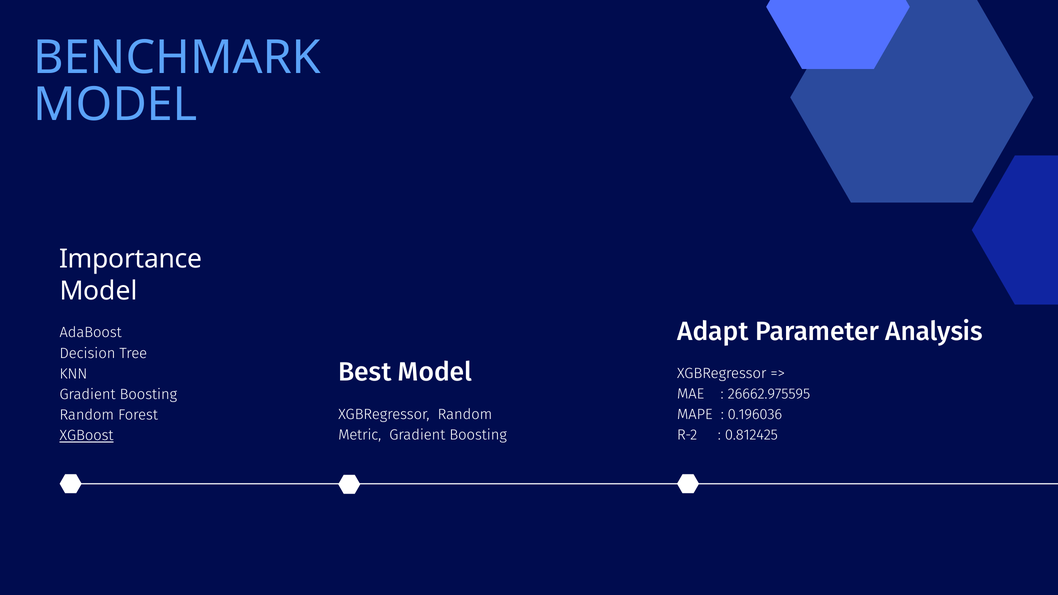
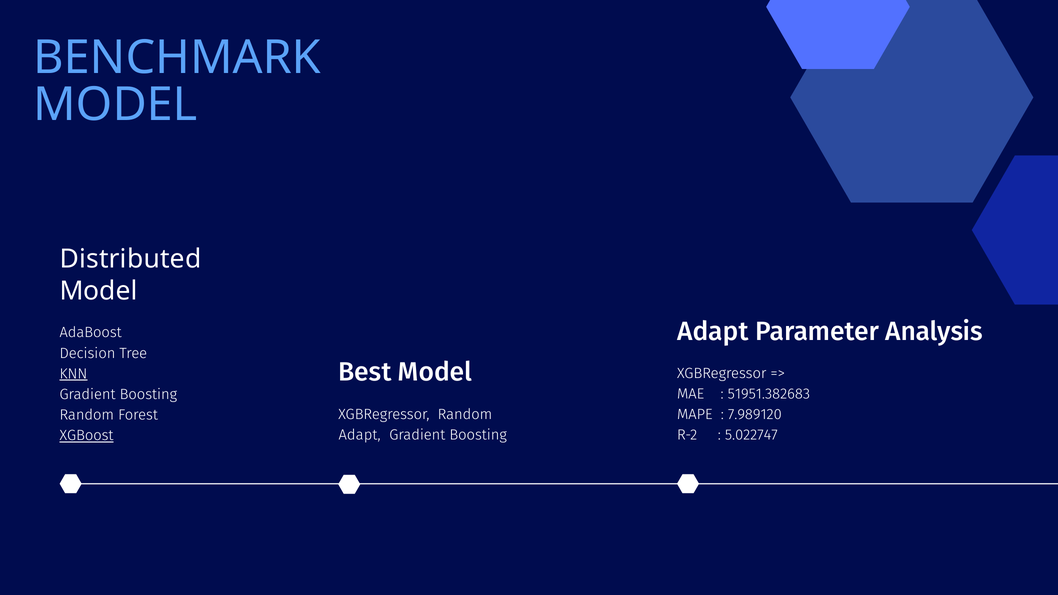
Importance: Importance -> Distributed
KNN underline: none -> present
26662.975595: 26662.975595 -> 51951.382683
0.196036: 0.196036 -> 7.989120
Metric at (360, 435): Metric -> Adapt
0.812425: 0.812425 -> 5.022747
